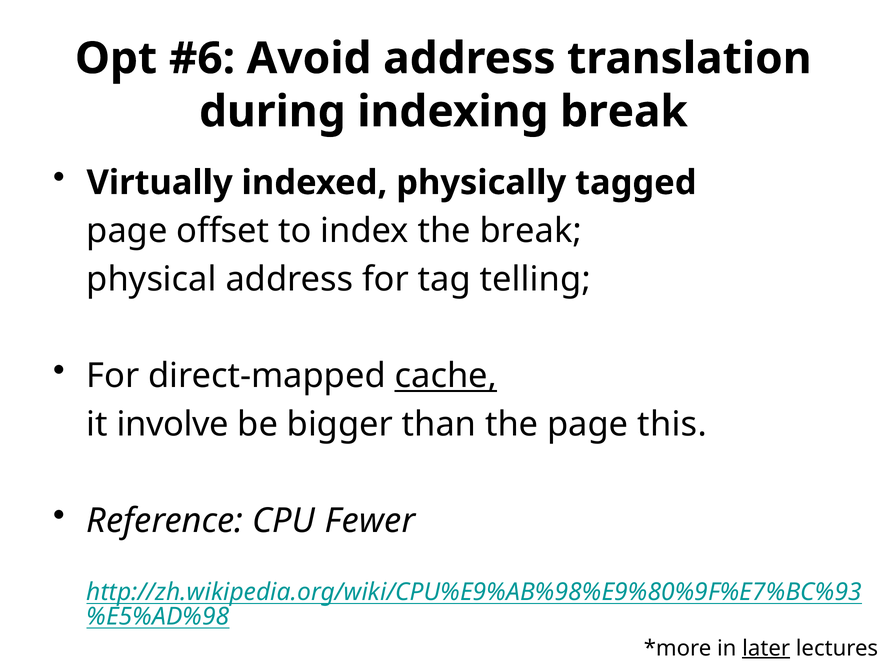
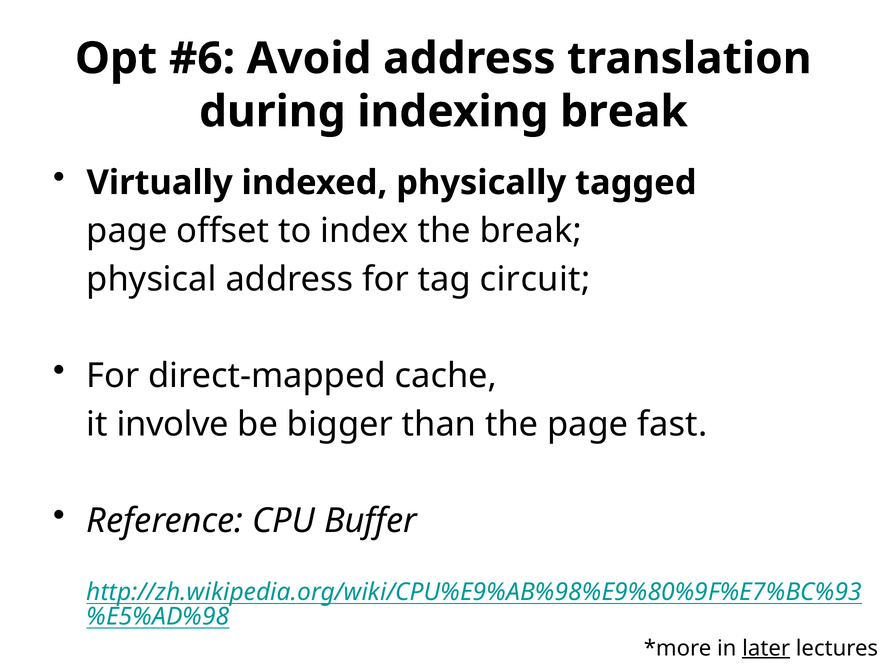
telling: telling -> circuit
cache underline: present -> none
this: this -> fast
Fewer: Fewer -> Buffer
